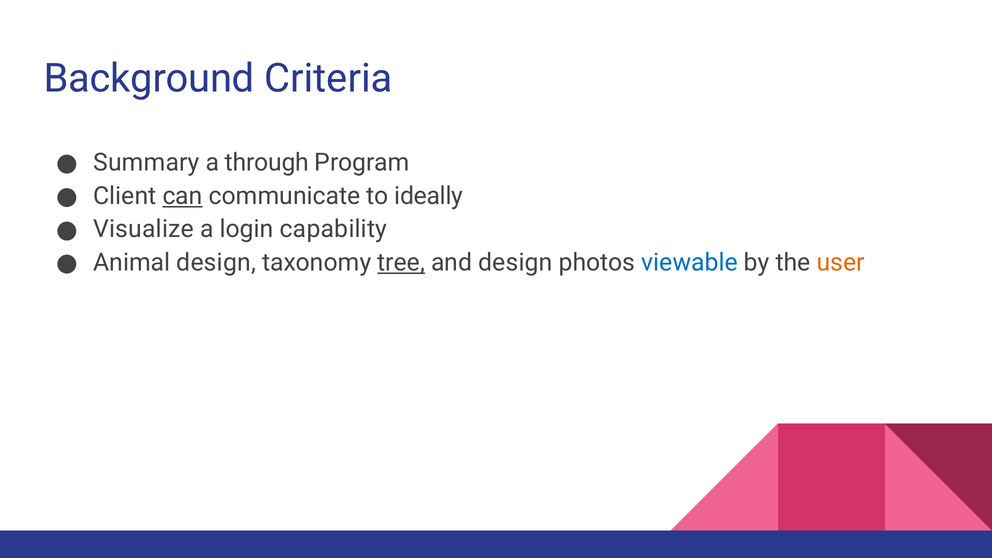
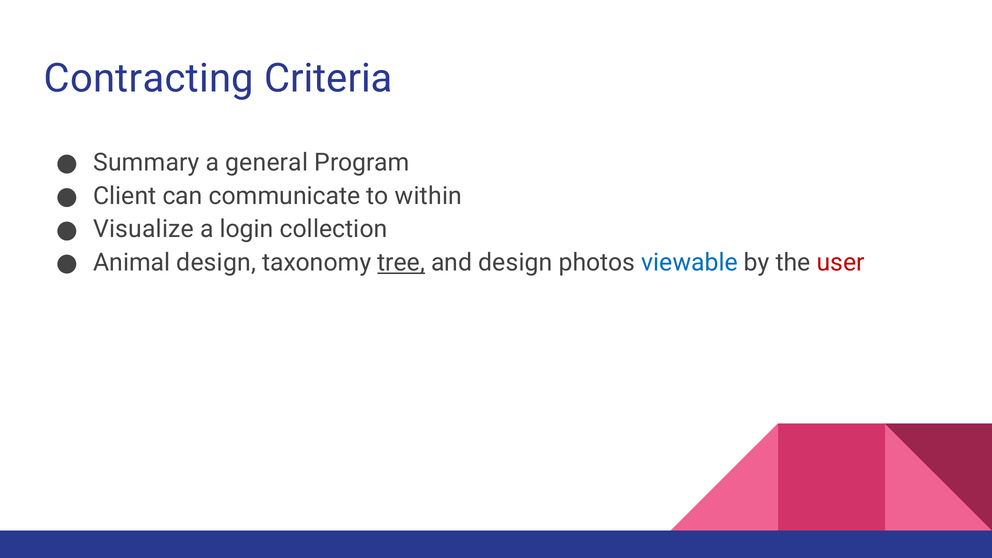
Background: Background -> Contracting
through: through -> general
can underline: present -> none
ideally: ideally -> within
capability: capability -> collection
user colour: orange -> red
